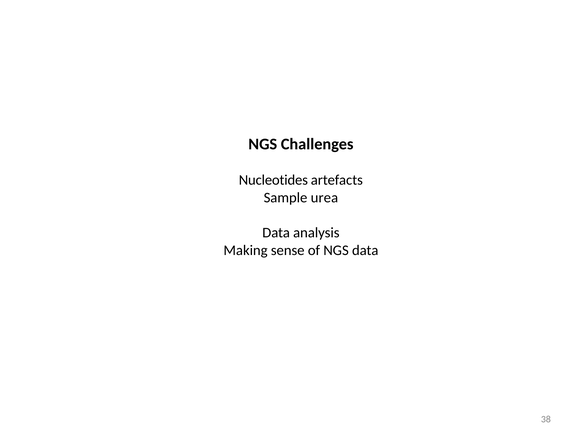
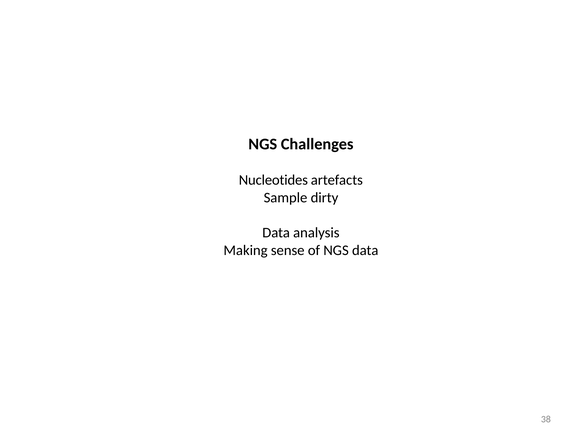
urea: urea -> dirty
